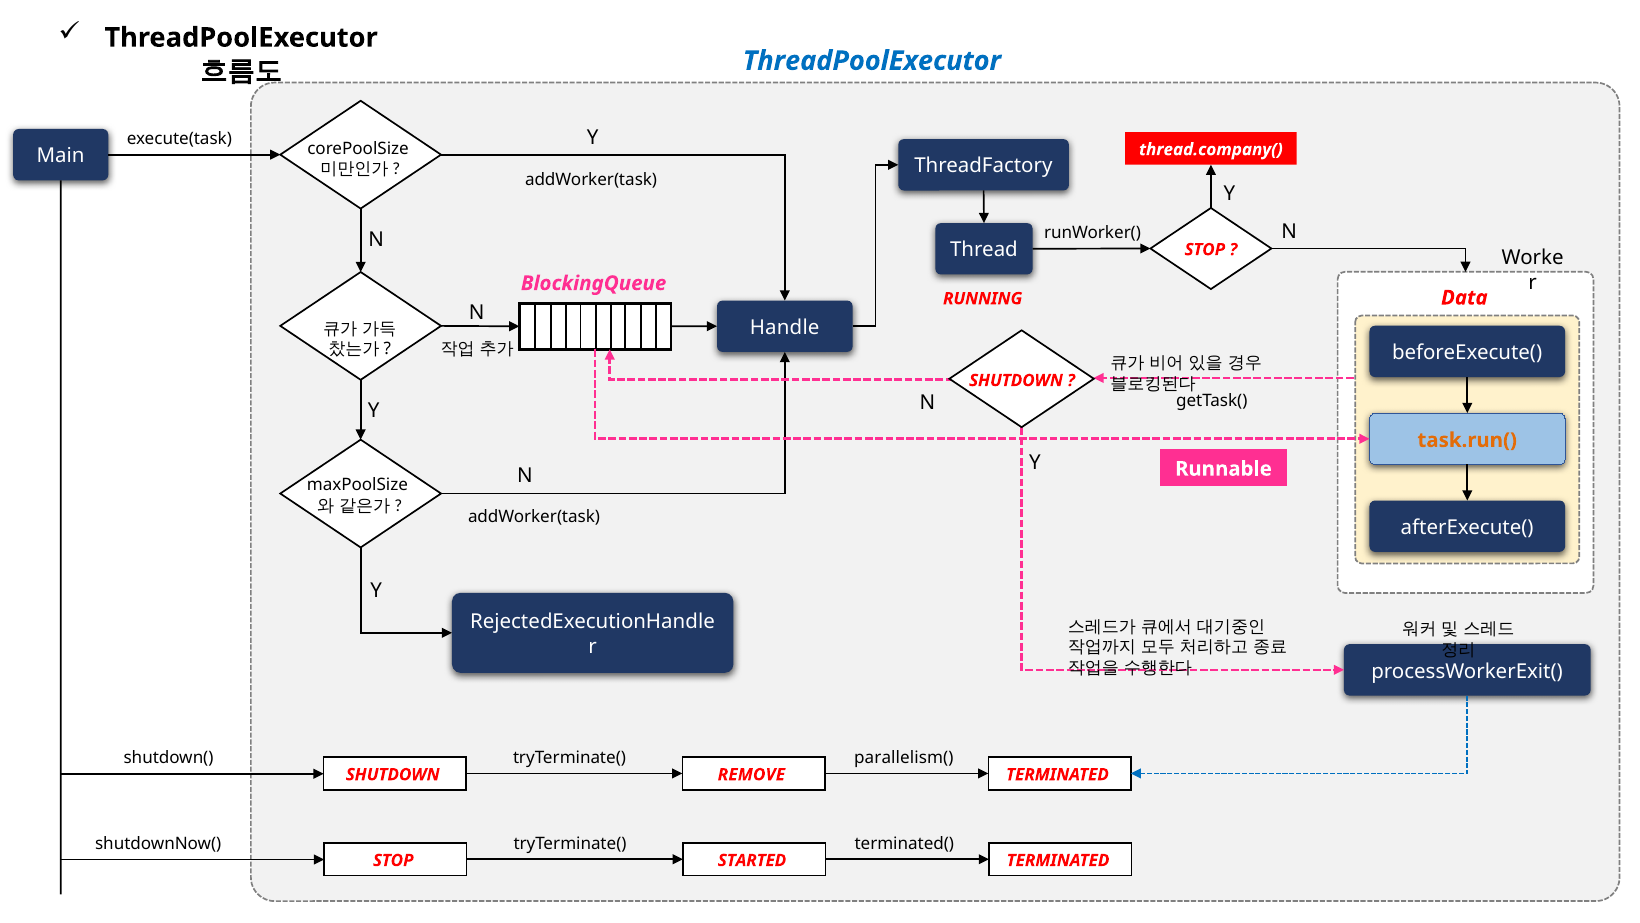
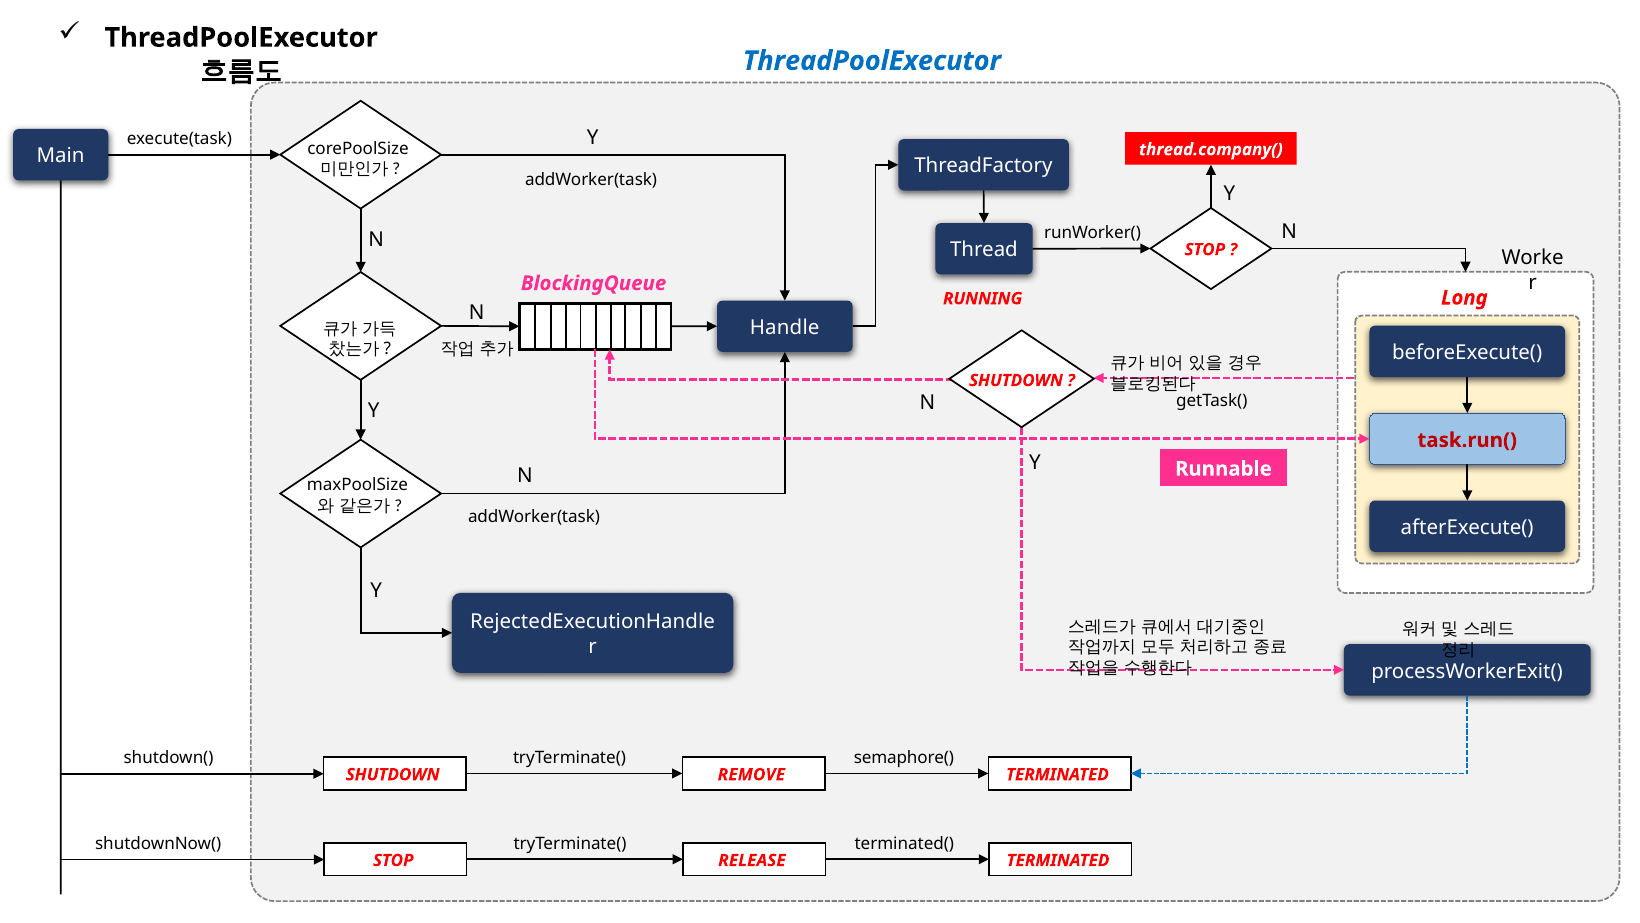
Data: Data -> Long
task.run( colour: orange -> red
parallelism(: parallelism( -> semaphore(
STARTED: STARTED -> RELEASE
